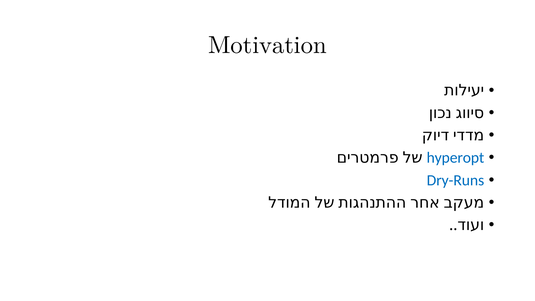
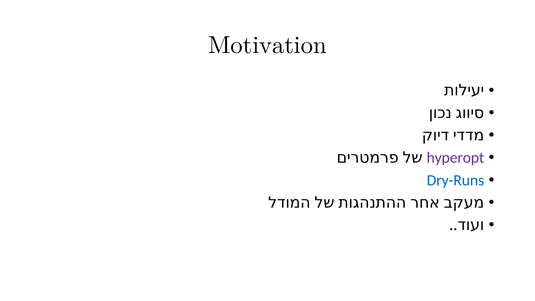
hyperopt colour: blue -> purple
